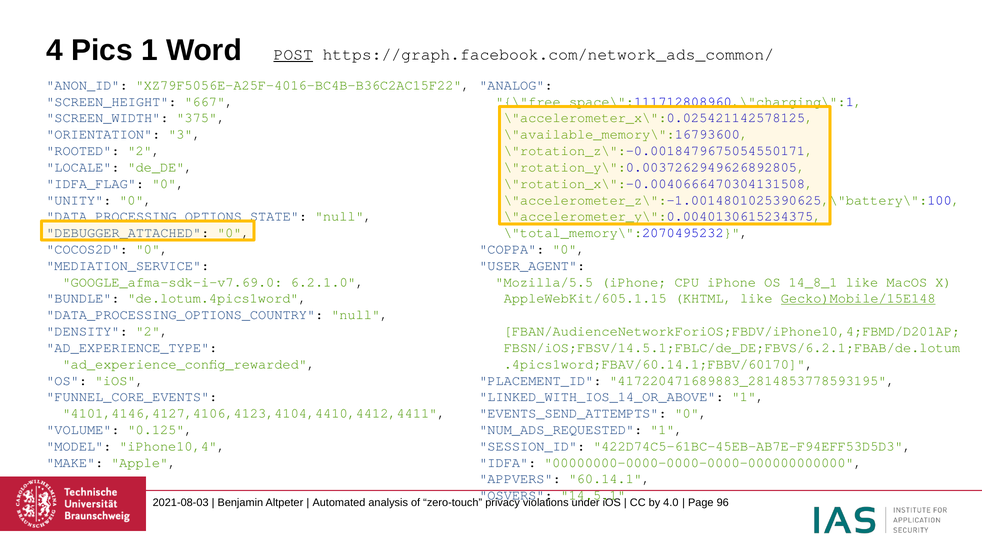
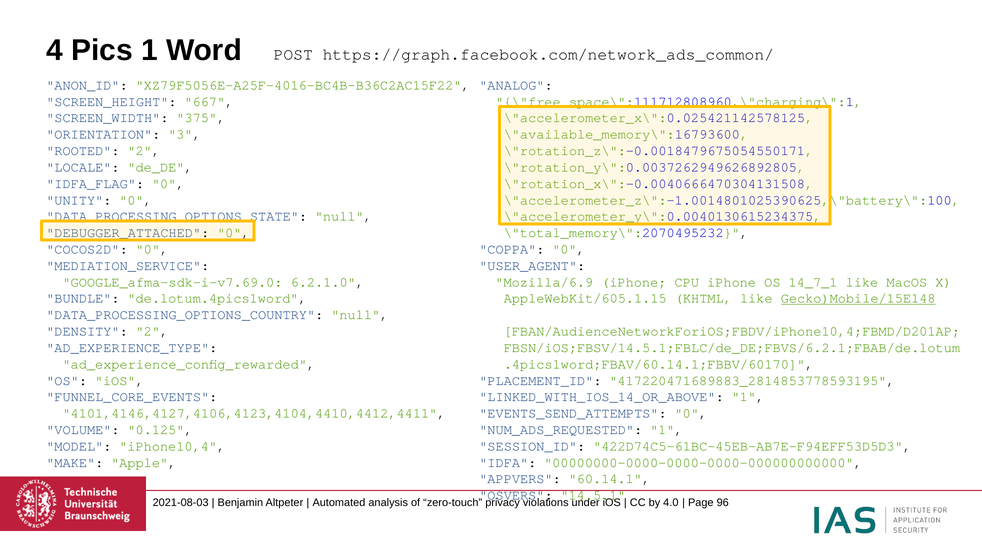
POST underline: present -> none
Mozilla/5.5: Mozilla/5.5 -> Mozilla/6.9
14_8_1: 14_8_1 -> 14_7_1
